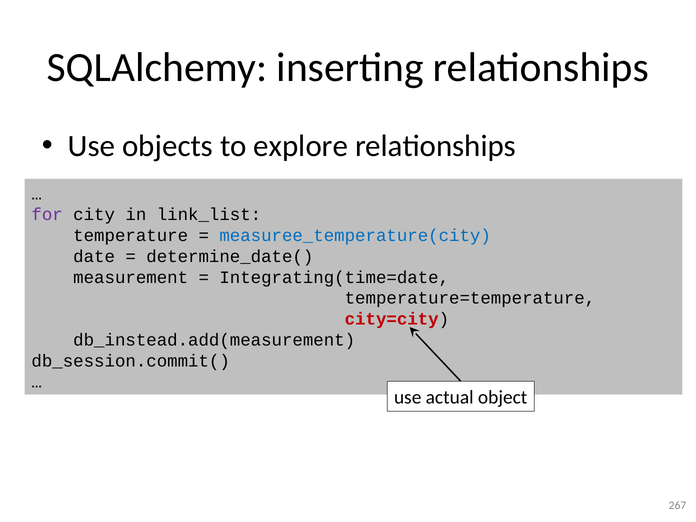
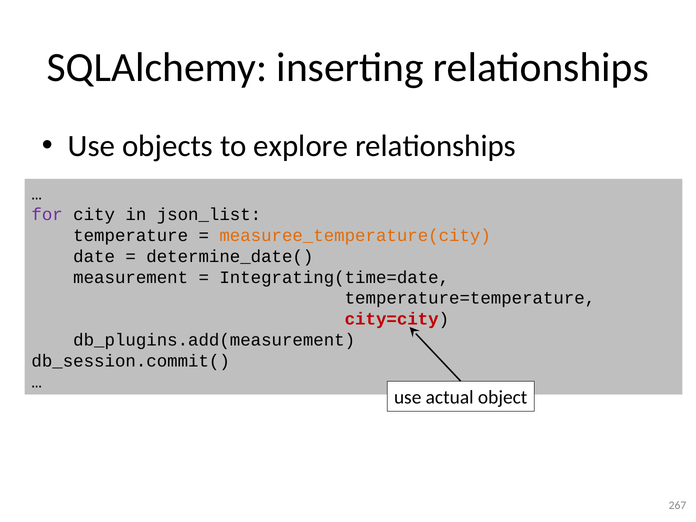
link_list: link_list -> json_list
measuree_temperature(city colour: blue -> orange
db_instead.add(measurement: db_instead.add(measurement -> db_plugins.add(measurement
